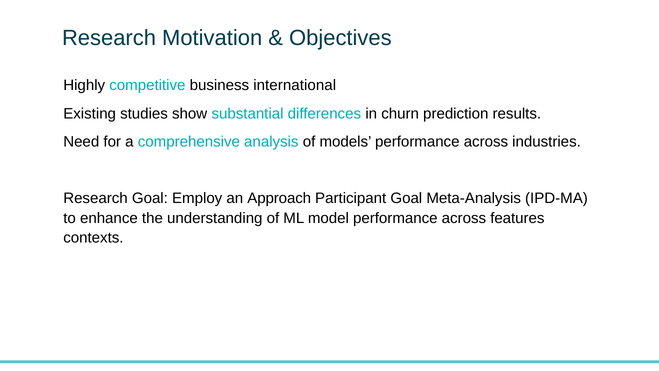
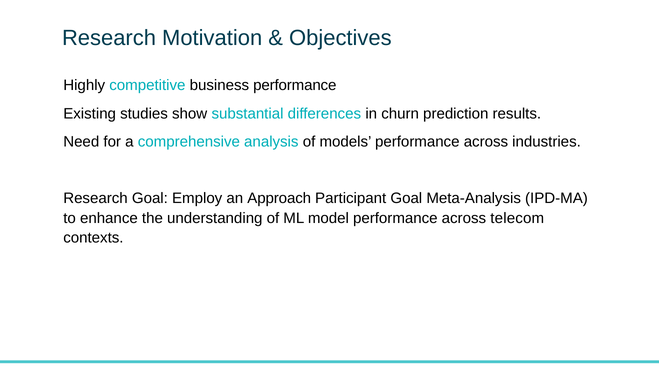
business international: international -> performance
features: features -> telecom
